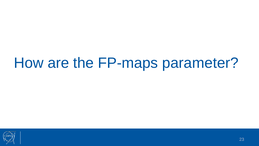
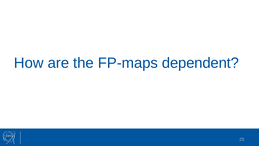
parameter: parameter -> dependent
